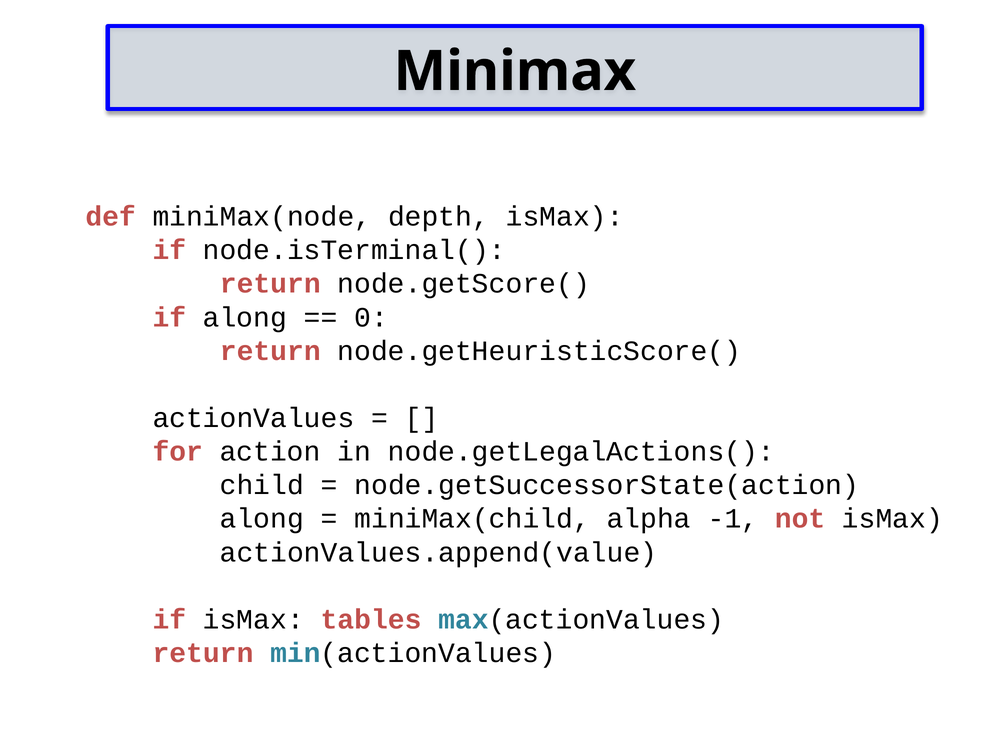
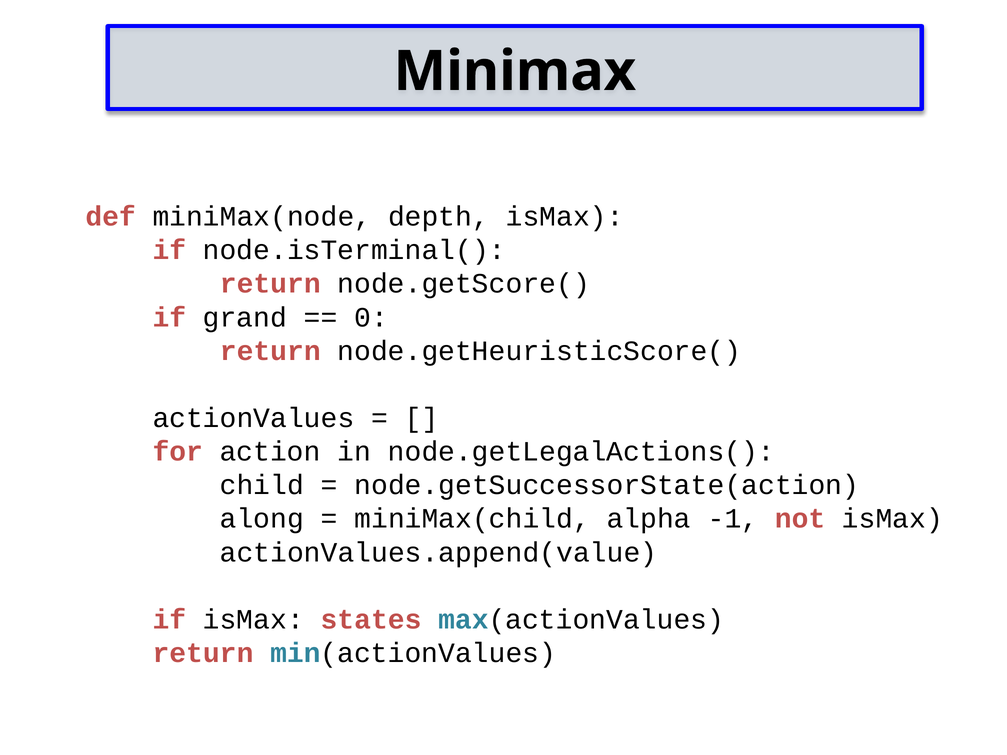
if along: along -> grand
tables: tables -> states
